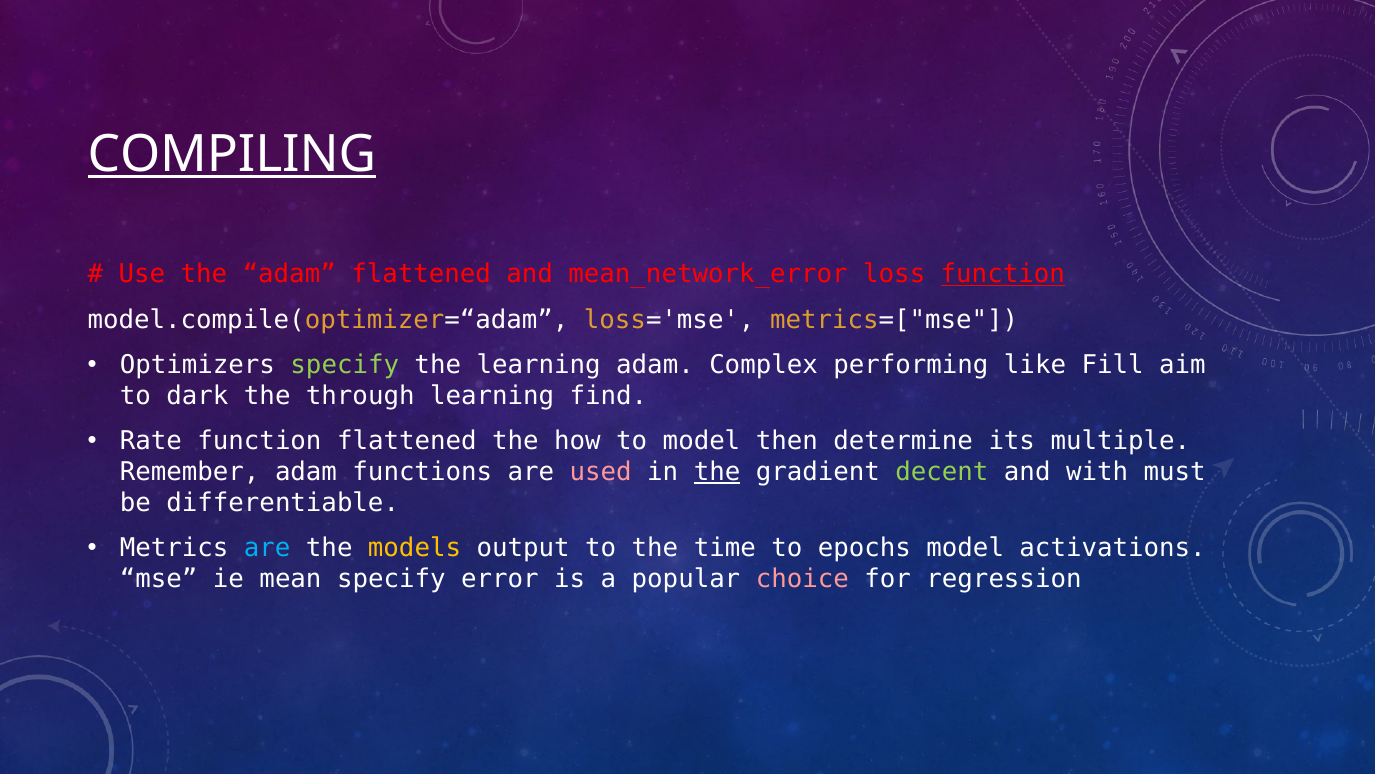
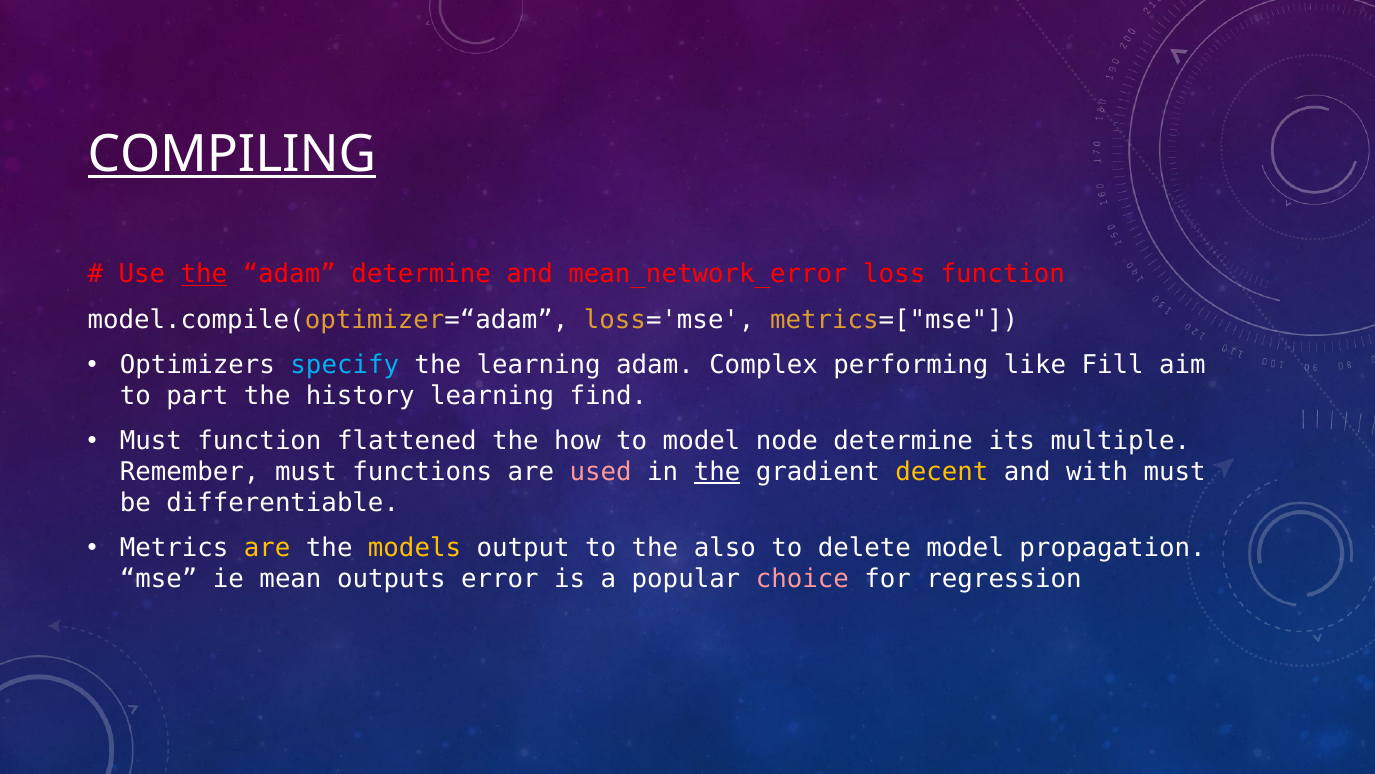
the at (204, 274) underline: none -> present
adam flattened: flattened -> determine
function at (1003, 274) underline: present -> none
specify at (345, 365) colour: light green -> light blue
dark: dark -> part
through: through -> history
Rate at (151, 441): Rate -> Must
then: then -> node
Remember adam: adam -> must
decent colour: light green -> yellow
are at (267, 548) colour: light blue -> yellow
time: time -> also
epochs: epochs -> delete
activations: activations -> propagation
mean specify: specify -> outputs
